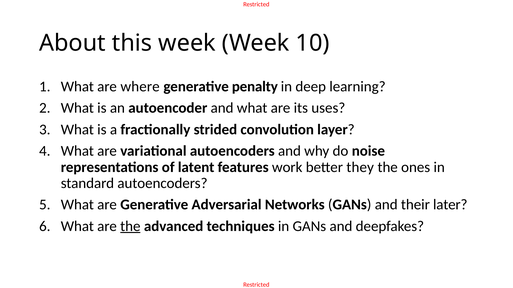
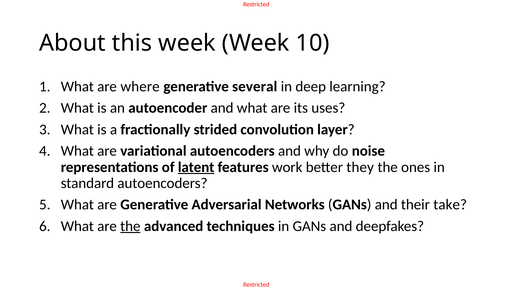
penalty: penalty -> several
latent underline: none -> present
later: later -> take
